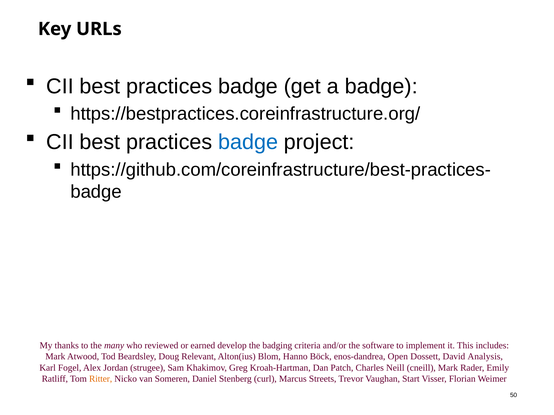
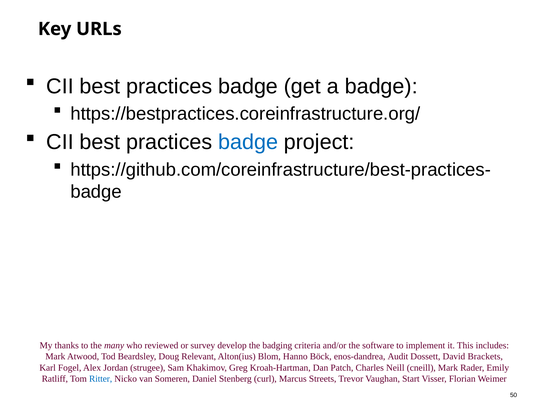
earned: earned -> survey
Open: Open -> Audit
Analysis: Analysis -> Brackets
Ritter colour: orange -> blue
